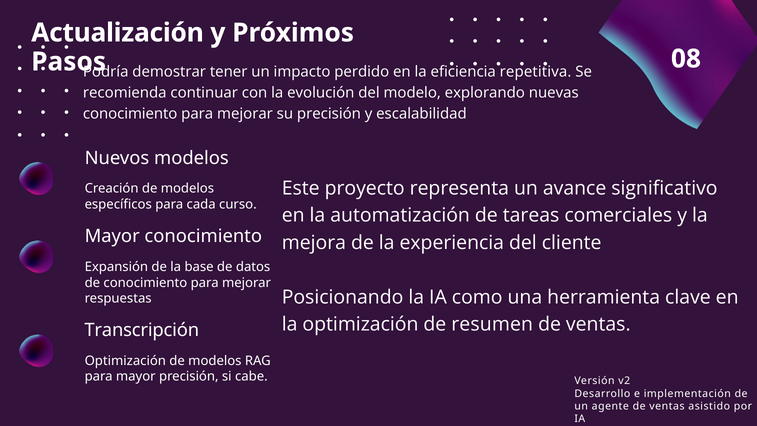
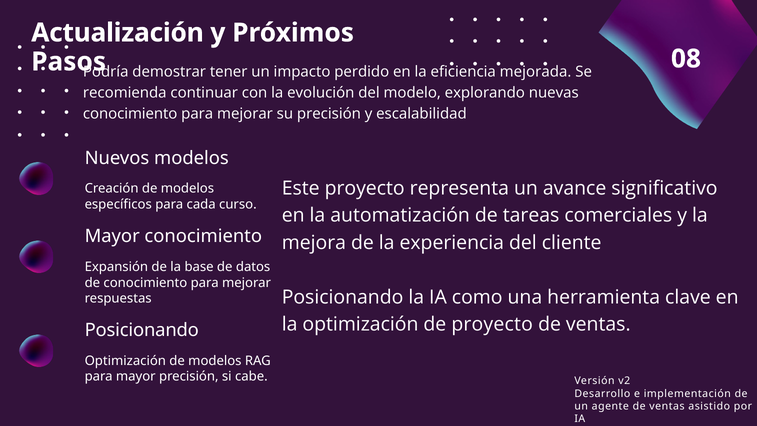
repetitiva: repetitiva -> mejorada
de resumen: resumen -> proyecto
Transcripción at (142, 330): Transcripción -> Posicionando
